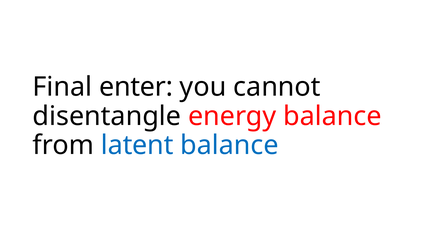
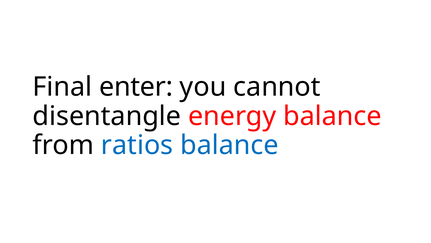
latent: latent -> ratios
